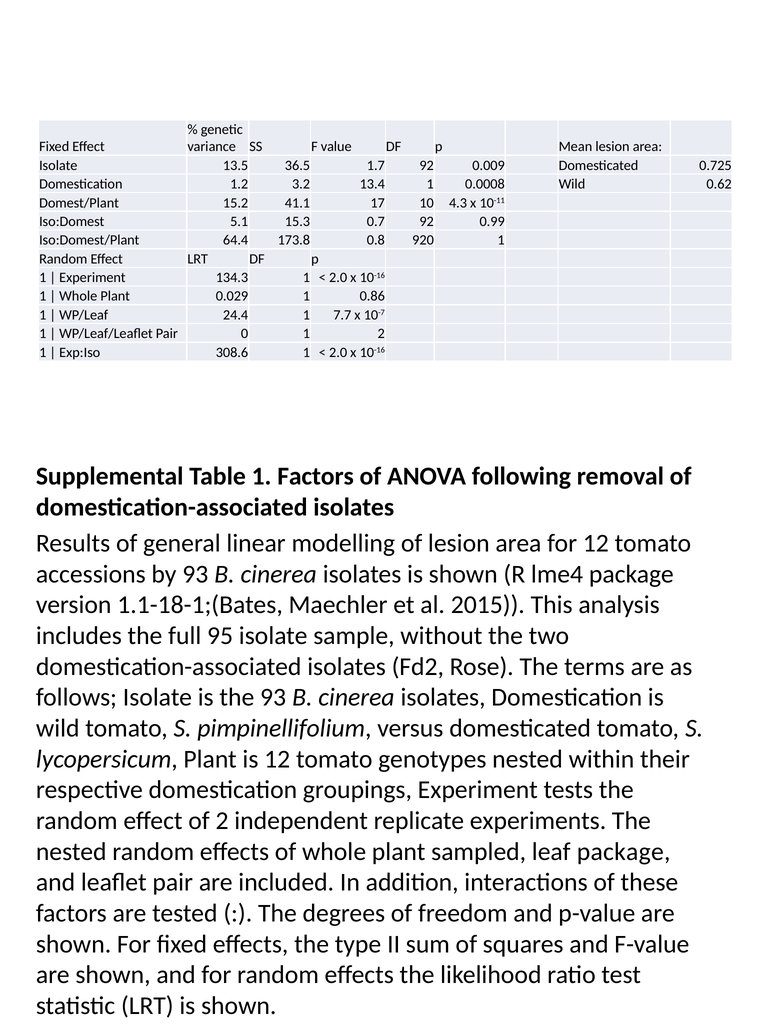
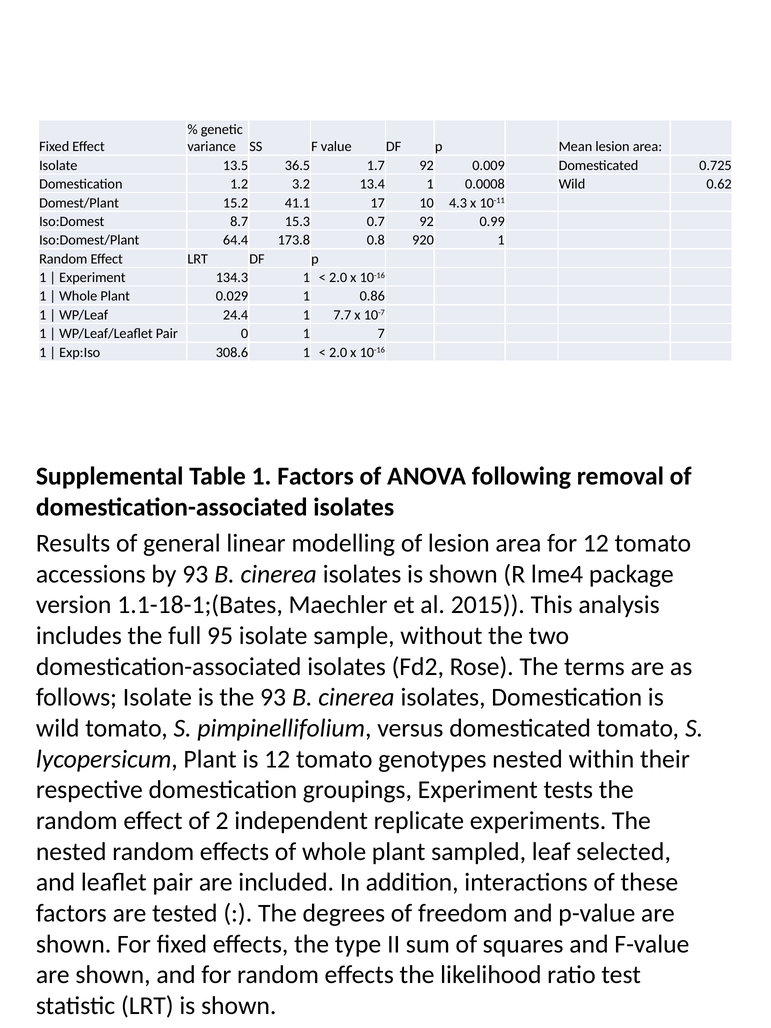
5.1: 5.1 -> 8.7
1 2: 2 -> 7
leaf package: package -> selected
